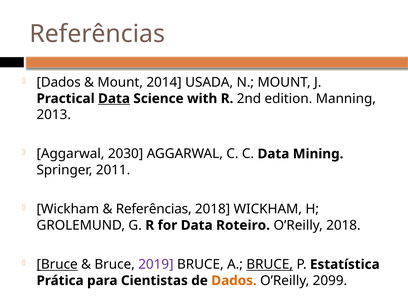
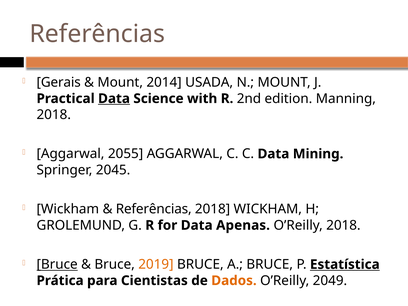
Dados at (59, 82): Dados -> Gerais
2013 at (54, 115): 2013 -> 2018
2030: 2030 -> 2055
2011: 2011 -> 2045
Roteiro: Roteiro -> Apenas
2019 colour: purple -> orange
BRUCE at (270, 264) underline: present -> none
Estatística underline: none -> present
2099: 2099 -> 2049
